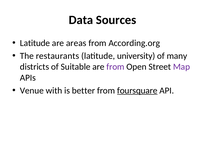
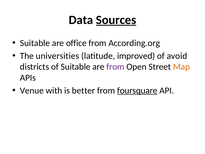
Sources underline: none -> present
Latitude at (35, 43): Latitude -> Suitable
areas: areas -> office
restaurants: restaurants -> universities
university: university -> improved
many: many -> avoid
Map colour: purple -> orange
